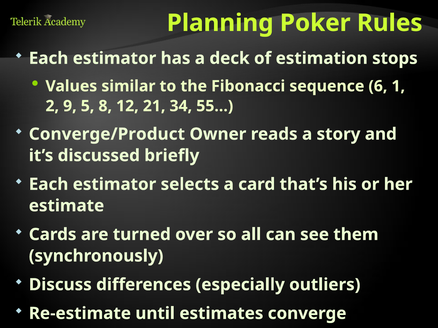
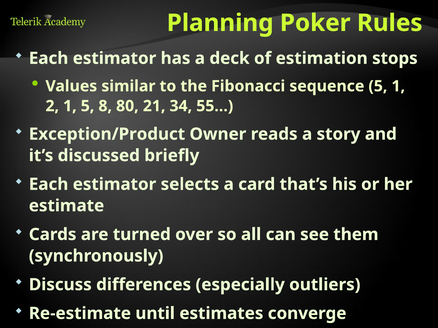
sequence 6: 6 -> 5
2 9: 9 -> 1
12: 12 -> 80
Converge/Product: Converge/Product -> Exception/Product
